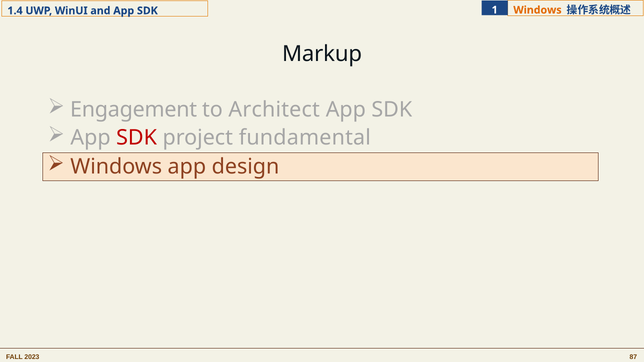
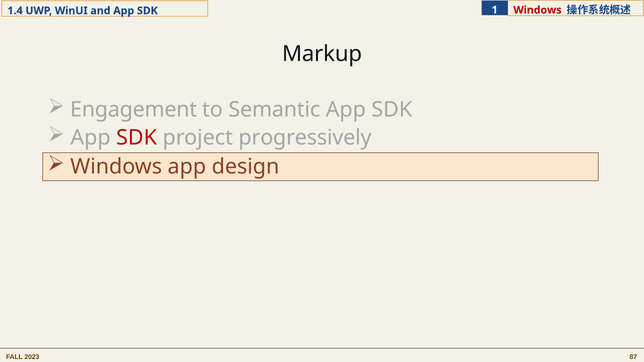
Windows at (537, 10) colour: orange -> red
Architect: Architect -> Semantic
fundamental: fundamental -> progressively
